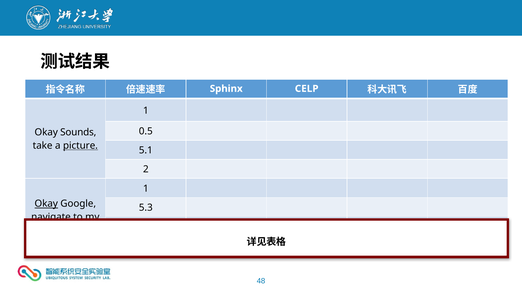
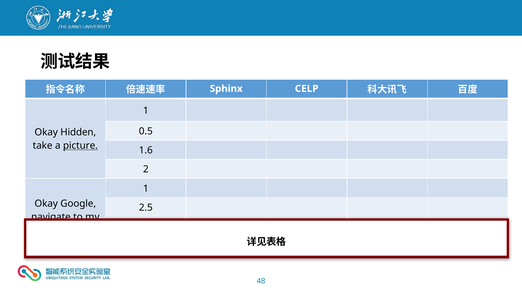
Sounds: Sounds -> Hidden
5.1: 5.1 -> 1.6
Okay at (46, 203) underline: present -> none
5.3: 5.3 -> 2.5
